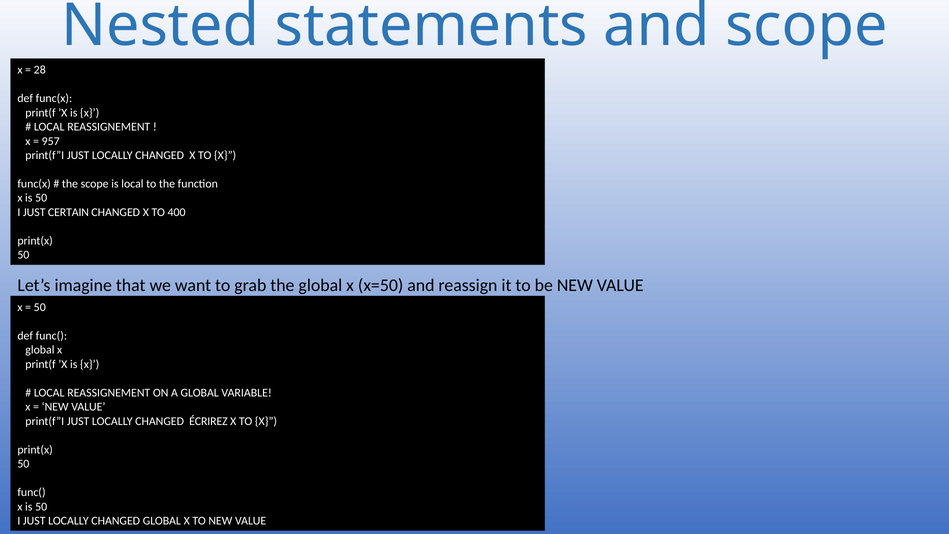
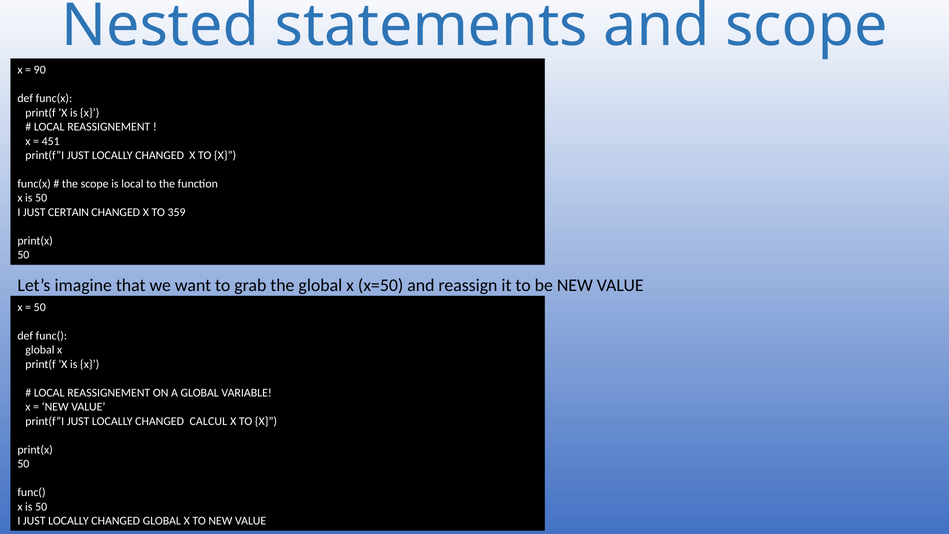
28: 28 -> 90
957: 957 -> 451
400: 400 -> 359
ÉCRIREZ: ÉCRIREZ -> CALCUL
